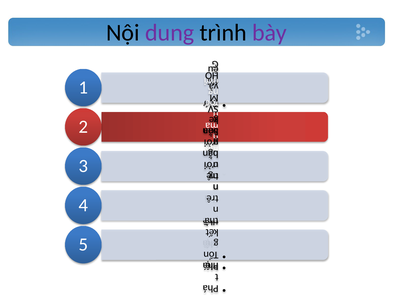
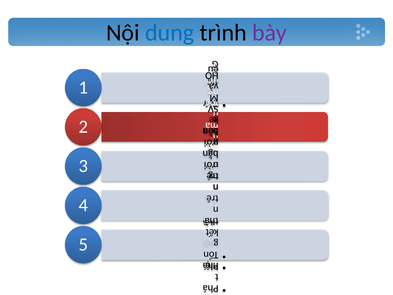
dung colour: purple -> blue
